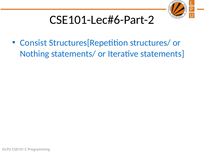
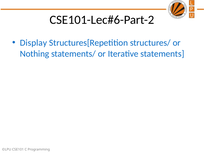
Consist: Consist -> Display
